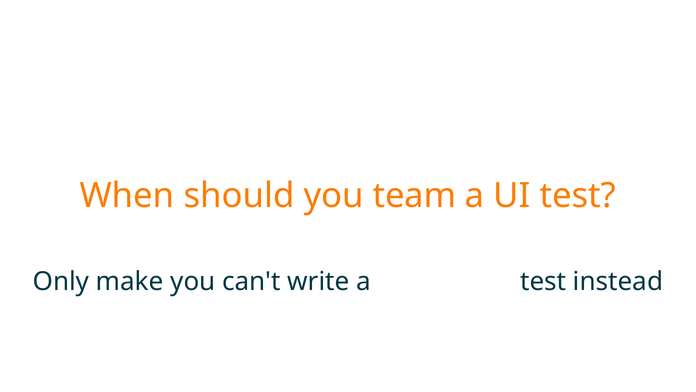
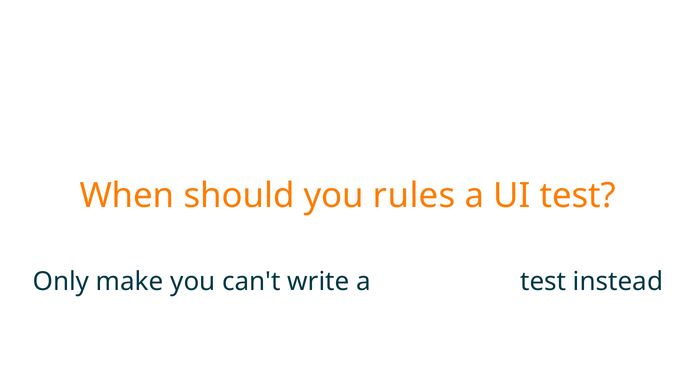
team: team -> rules
